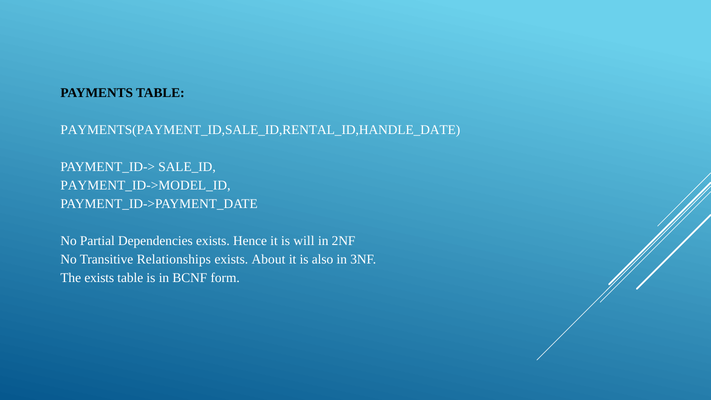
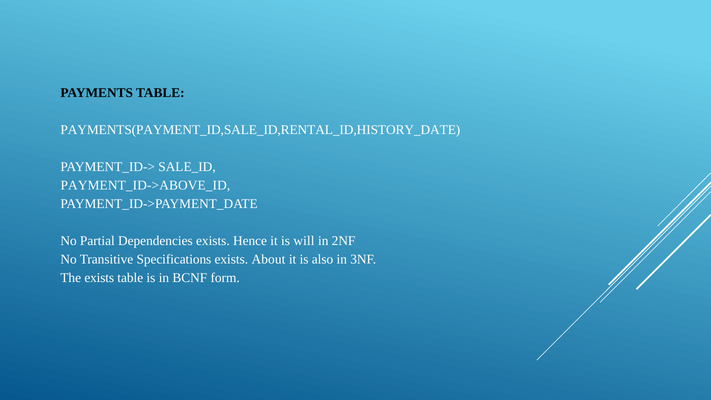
PAYMENTS(PAYMENT_ID,SALE_ID,RENTAL_ID,HANDLE_DATE: PAYMENTS(PAYMENT_ID,SALE_ID,RENTAL_ID,HANDLE_DATE -> PAYMENTS(PAYMENT_ID,SALE_ID,RENTAL_ID,HISTORY_DATE
PAYMENT_ID->MODEL_ID: PAYMENT_ID->MODEL_ID -> PAYMENT_ID->ABOVE_ID
Relationships: Relationships -> Specifications
